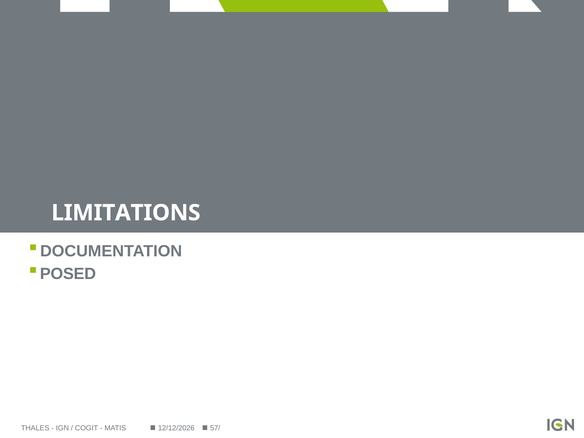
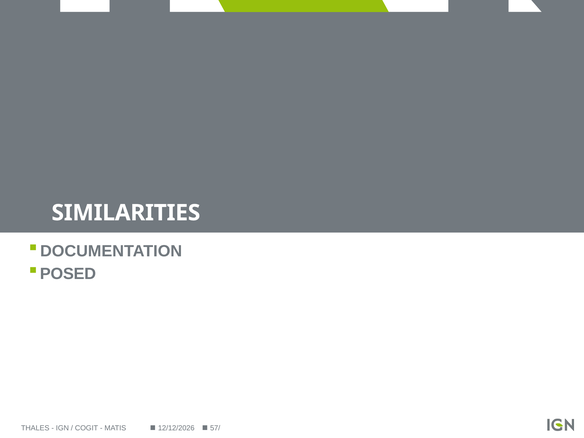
LIMITATIONS: LIMITATIONS -> SIMILARITIES
